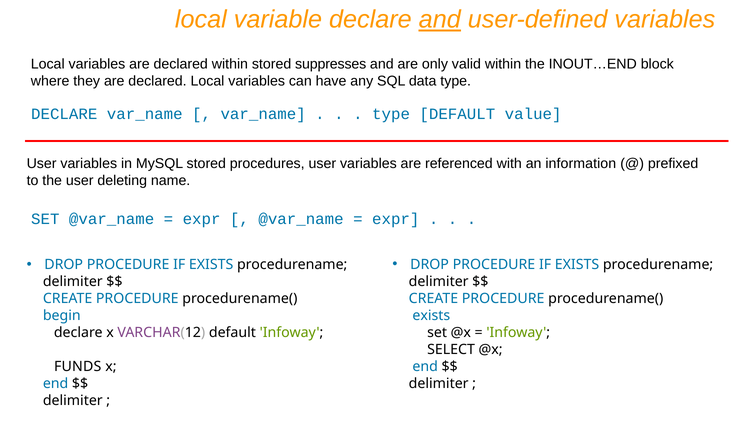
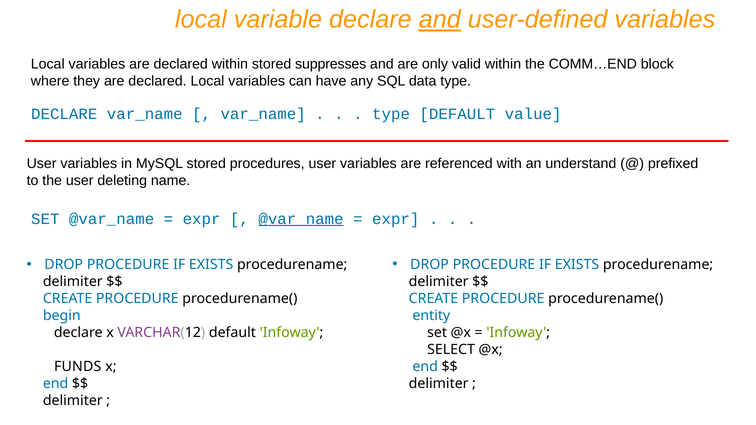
INOUT…END: INOUT…END -> COMM…END
information: information -> understand
@var_name at (301, 219) underline: none -> present
exists at (431, 316): exists -> entity
